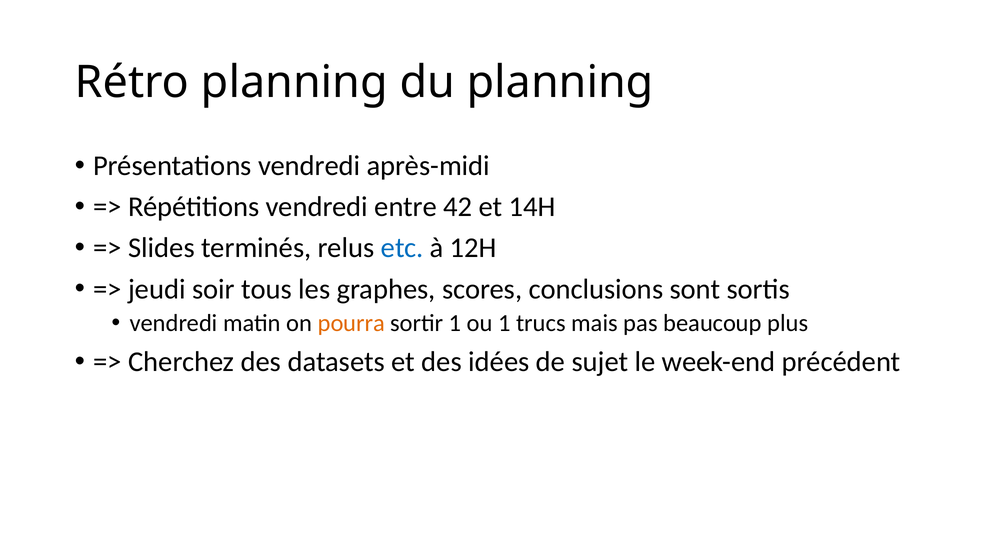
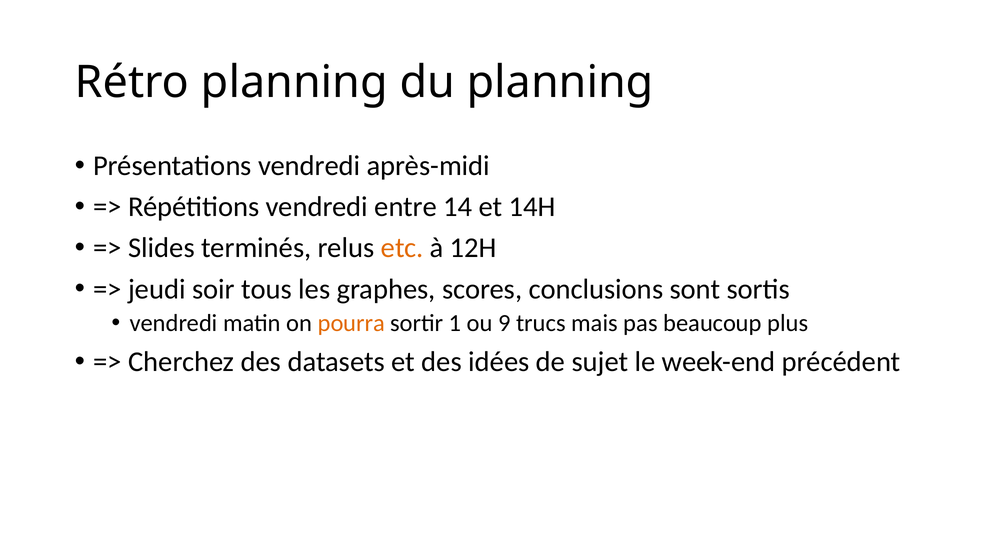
42: 42 -> 14
etc colour: blue -> orange
ou 1: 1 -> 9
